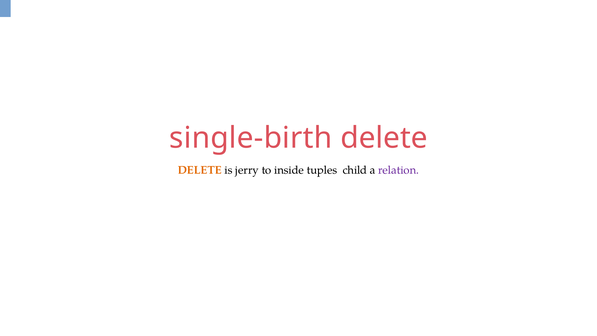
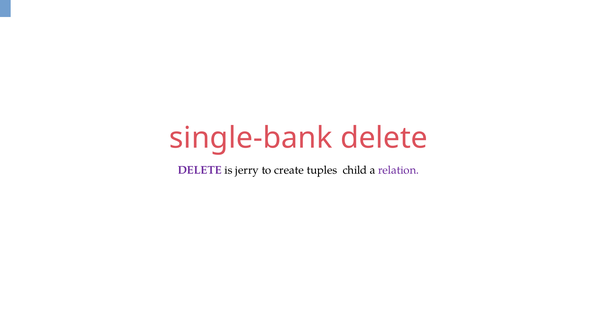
single-birth: single-birth -> single-bank
DELETE at (200, 170) colour: orange -> purple
inside: inside -> create
